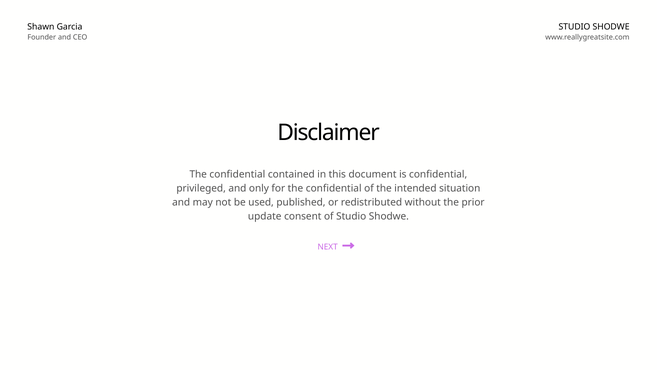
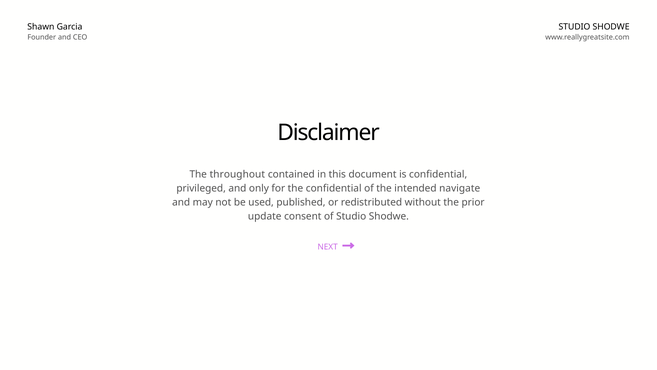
confidential at (237, 174): confidential -> throughout
situation: situation -> navigate
